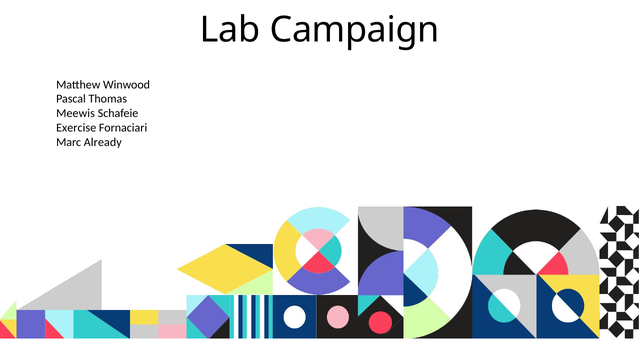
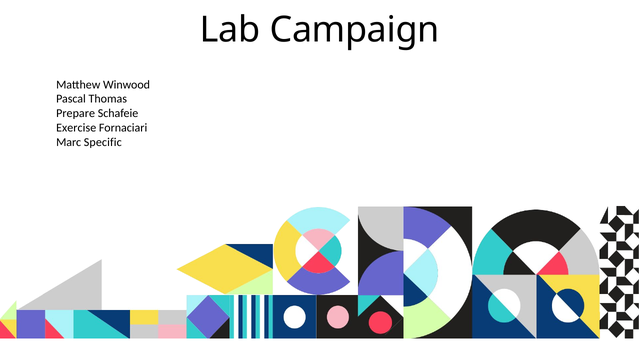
Meewis: Meewis -> Prepare
Already: Already -> Specific
